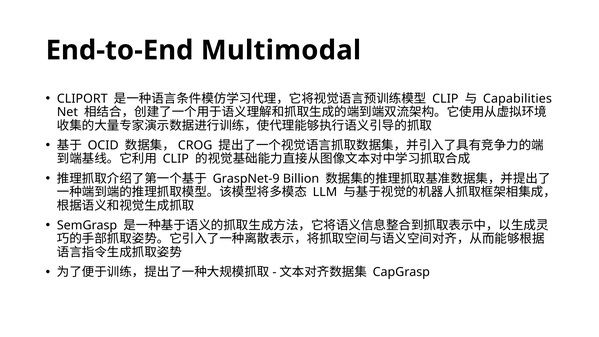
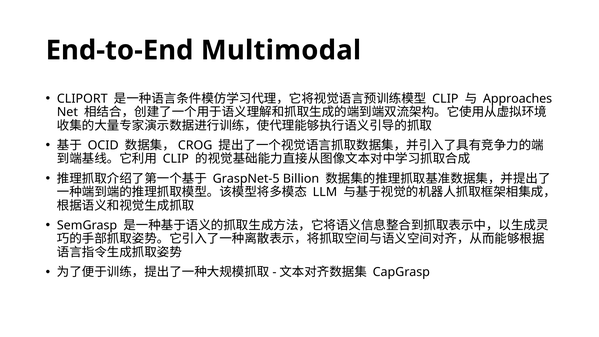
Capabilities: Capabilities -> Approaches
GraspNet-9: GraspNet-9 -> GraspNet-5
